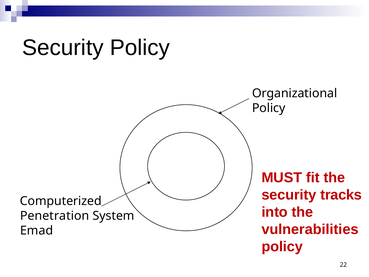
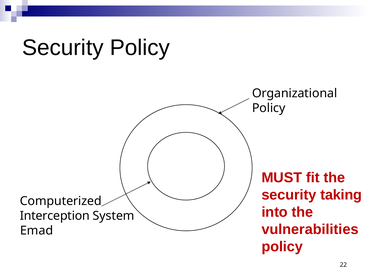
tracks: tracks -> taking
Penetration: Penetration -> Interception
